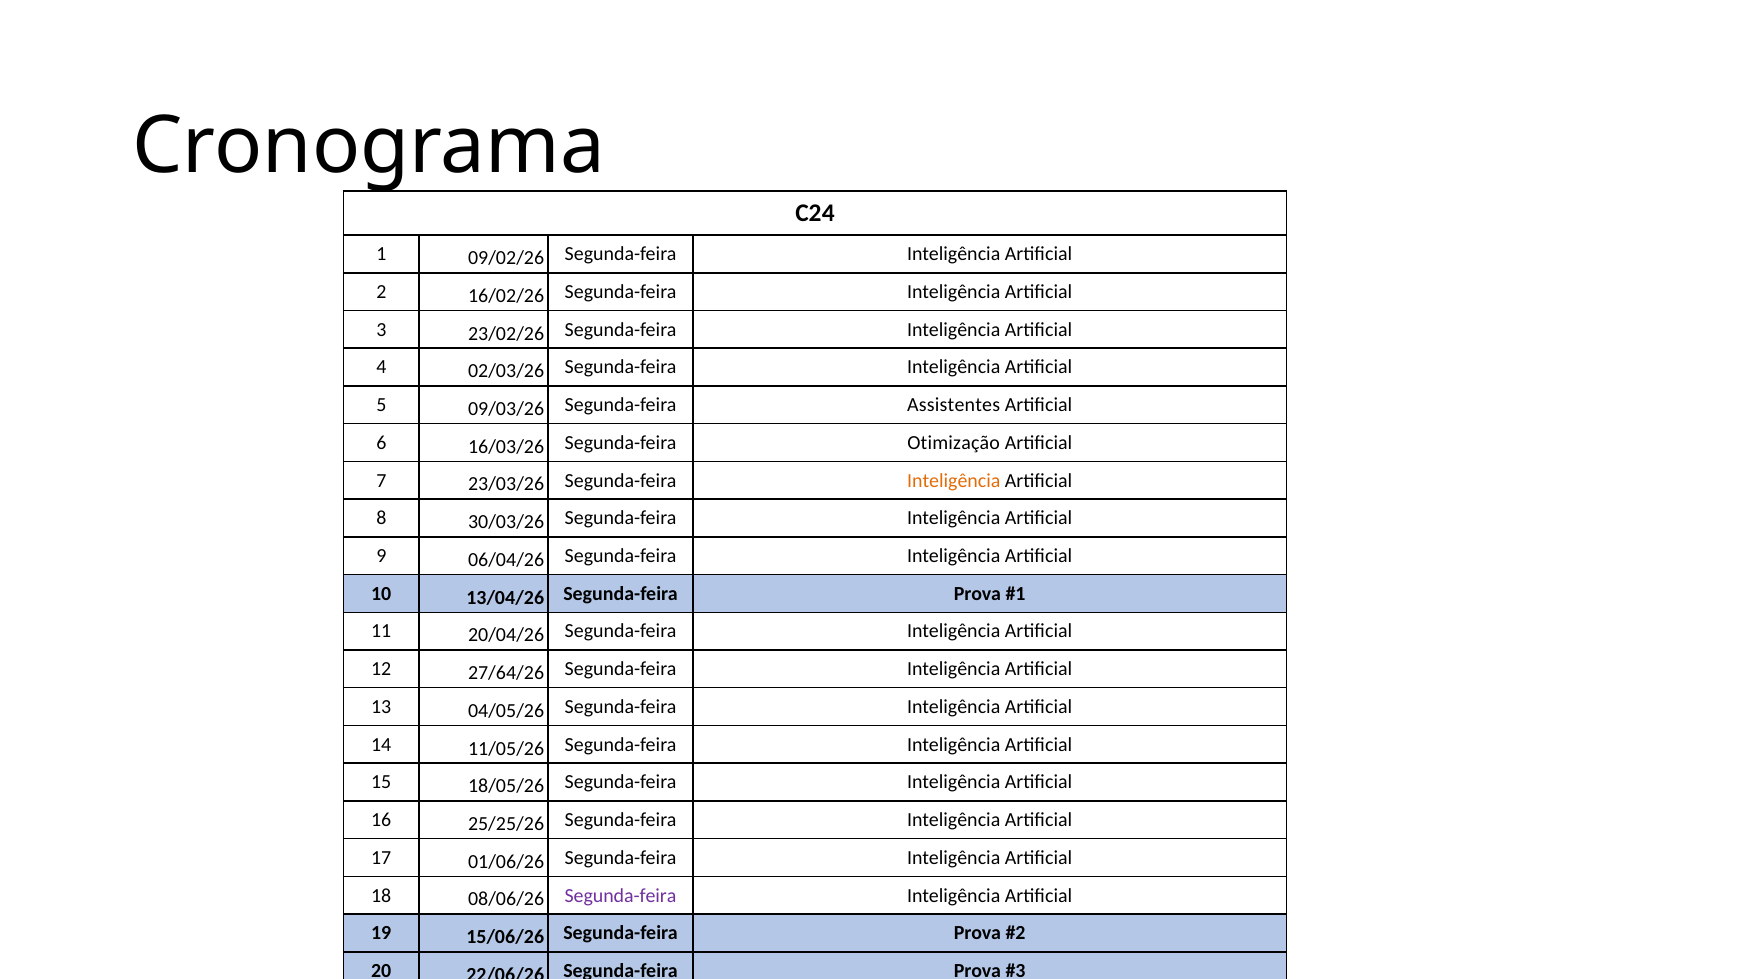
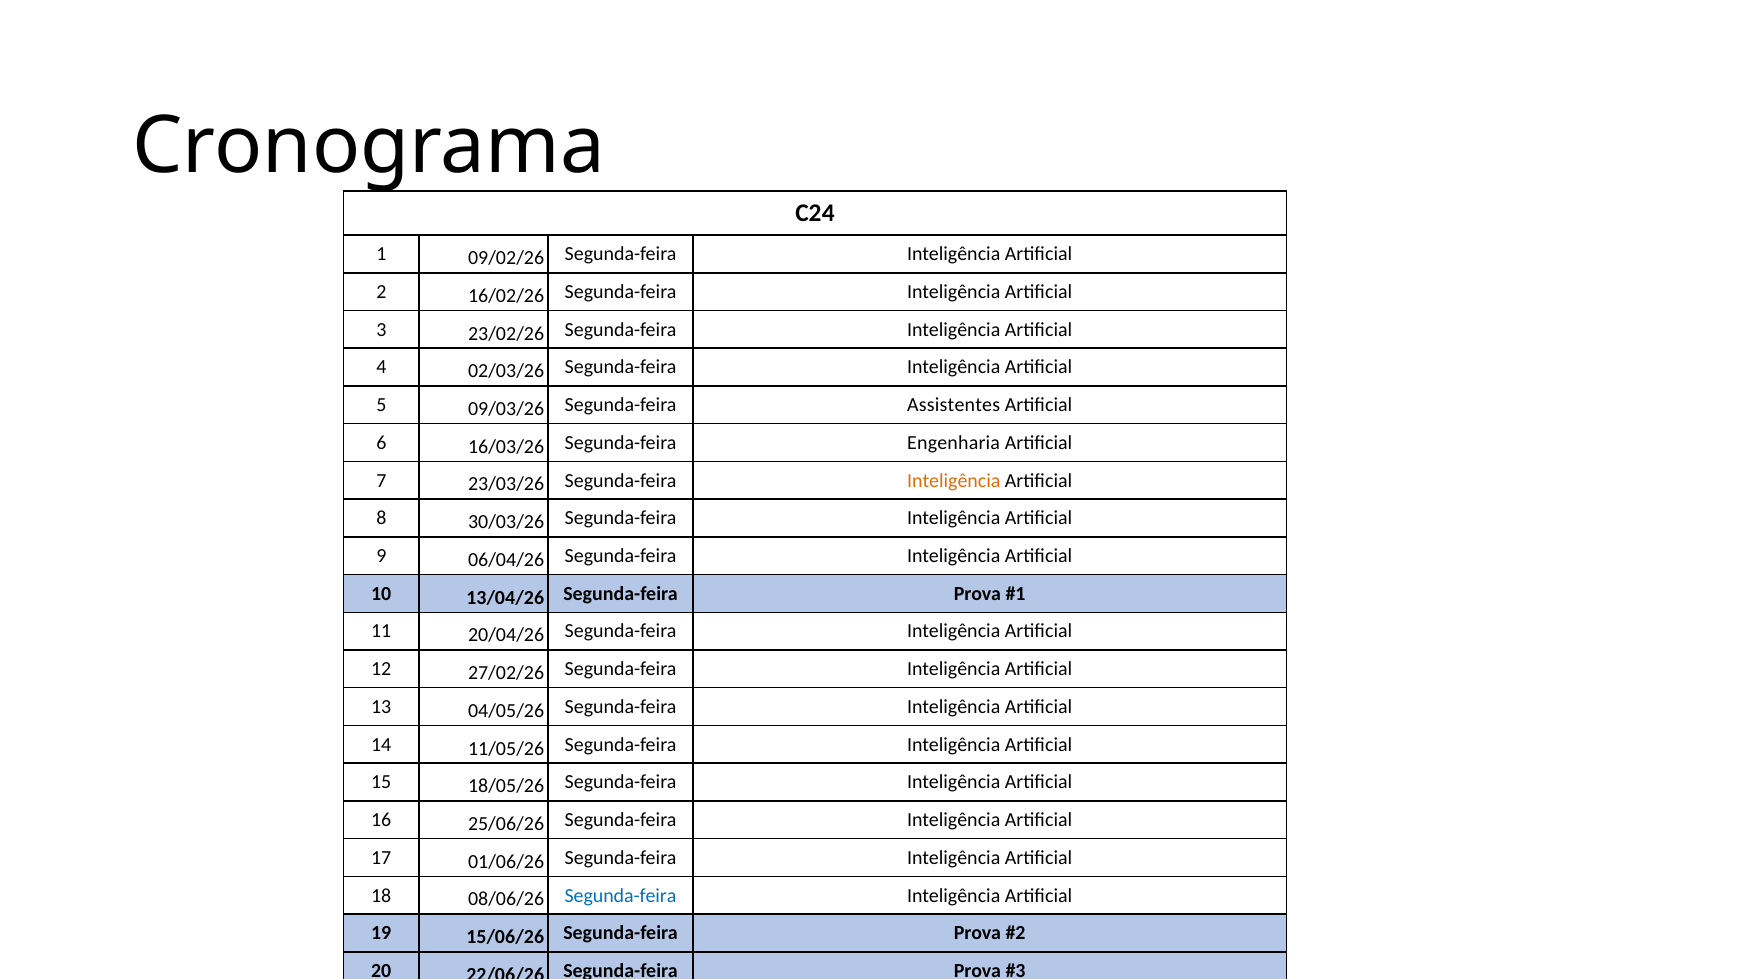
Otimização: Otimização -> Engenharia
27/64/26: 27/64/26 -> 27/02/26
25/25/26: 25/25/26 -> 25/06/26
Segunda-feira at (621, 896) colour: purple -> blue
